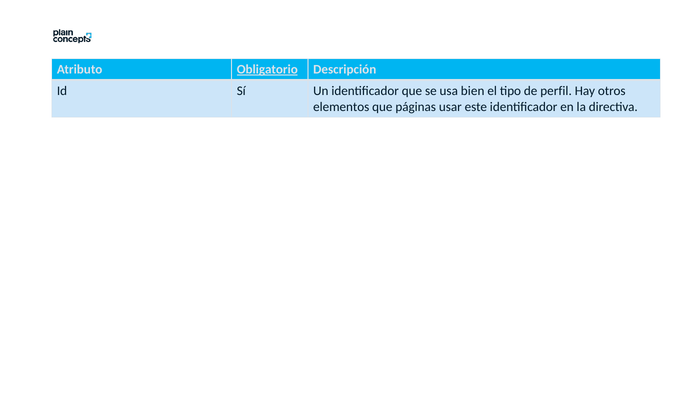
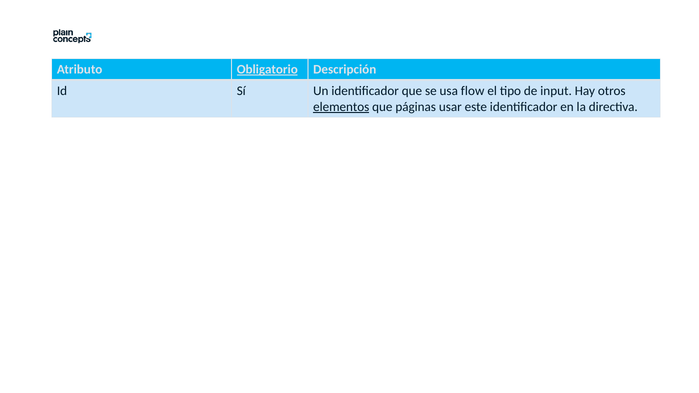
bien: bien -> flow
perfil: perfil -> input
elementos underline: none -> present
